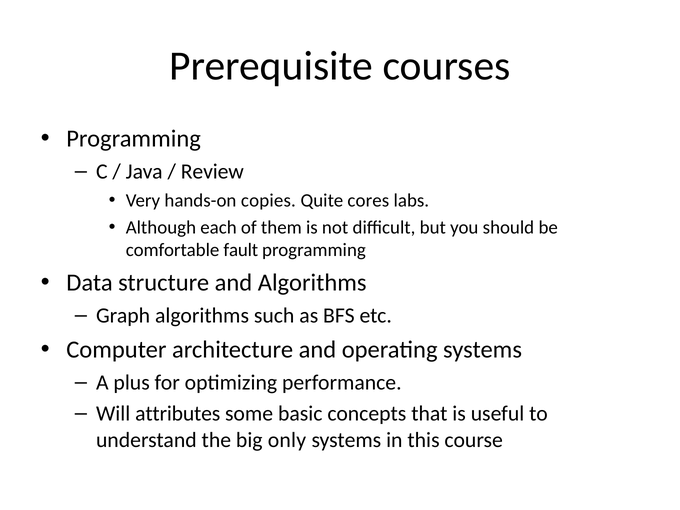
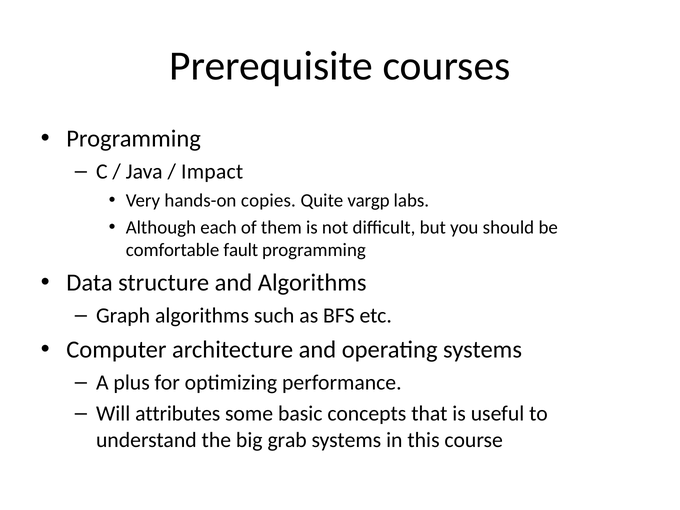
Review: Review -> Impact
cores: cores -> vargp
only: only -> grab
